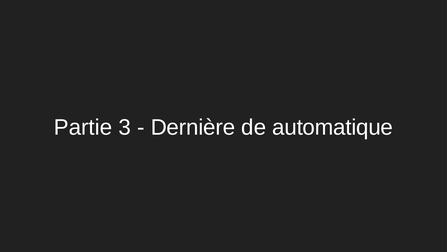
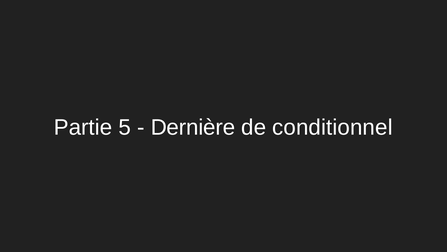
3: 3 -> 5
automatique: automatique -> conditionnel
